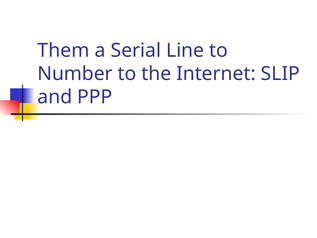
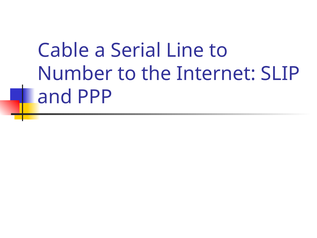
Them: Them -> Cable
